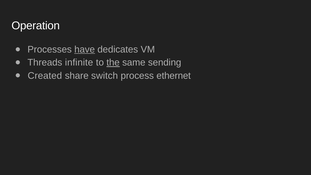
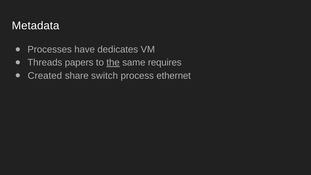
Operation: Operation -> Metadata
have underline: present -> none
infinite: infinite -> papers
sending: sending -> requires
